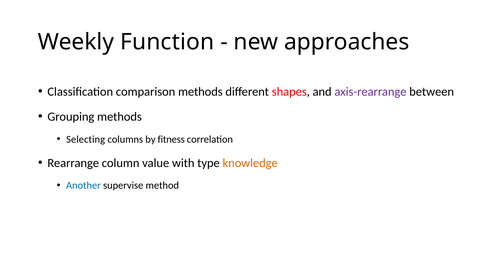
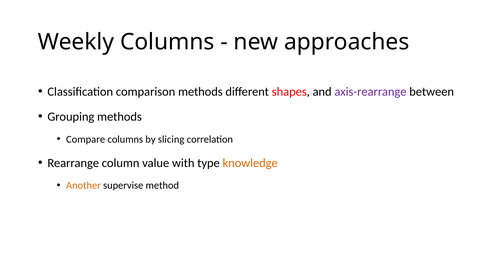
Weekly Function: Function -> Columns
Selecting: Selecting -> Compare
fitness: fitness -> slicing
Another colour: blue -> orange
